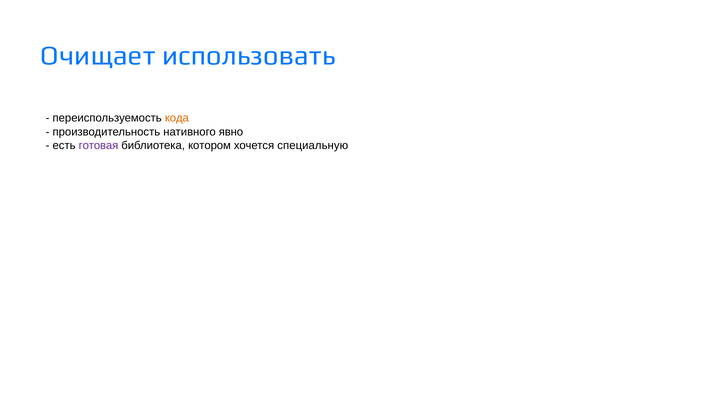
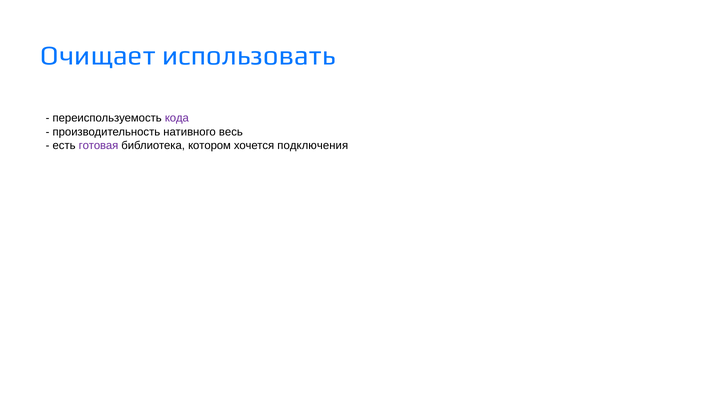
кода colour: orange -> purple
явно: явно -> весь
специальную: специальную -> подключения
